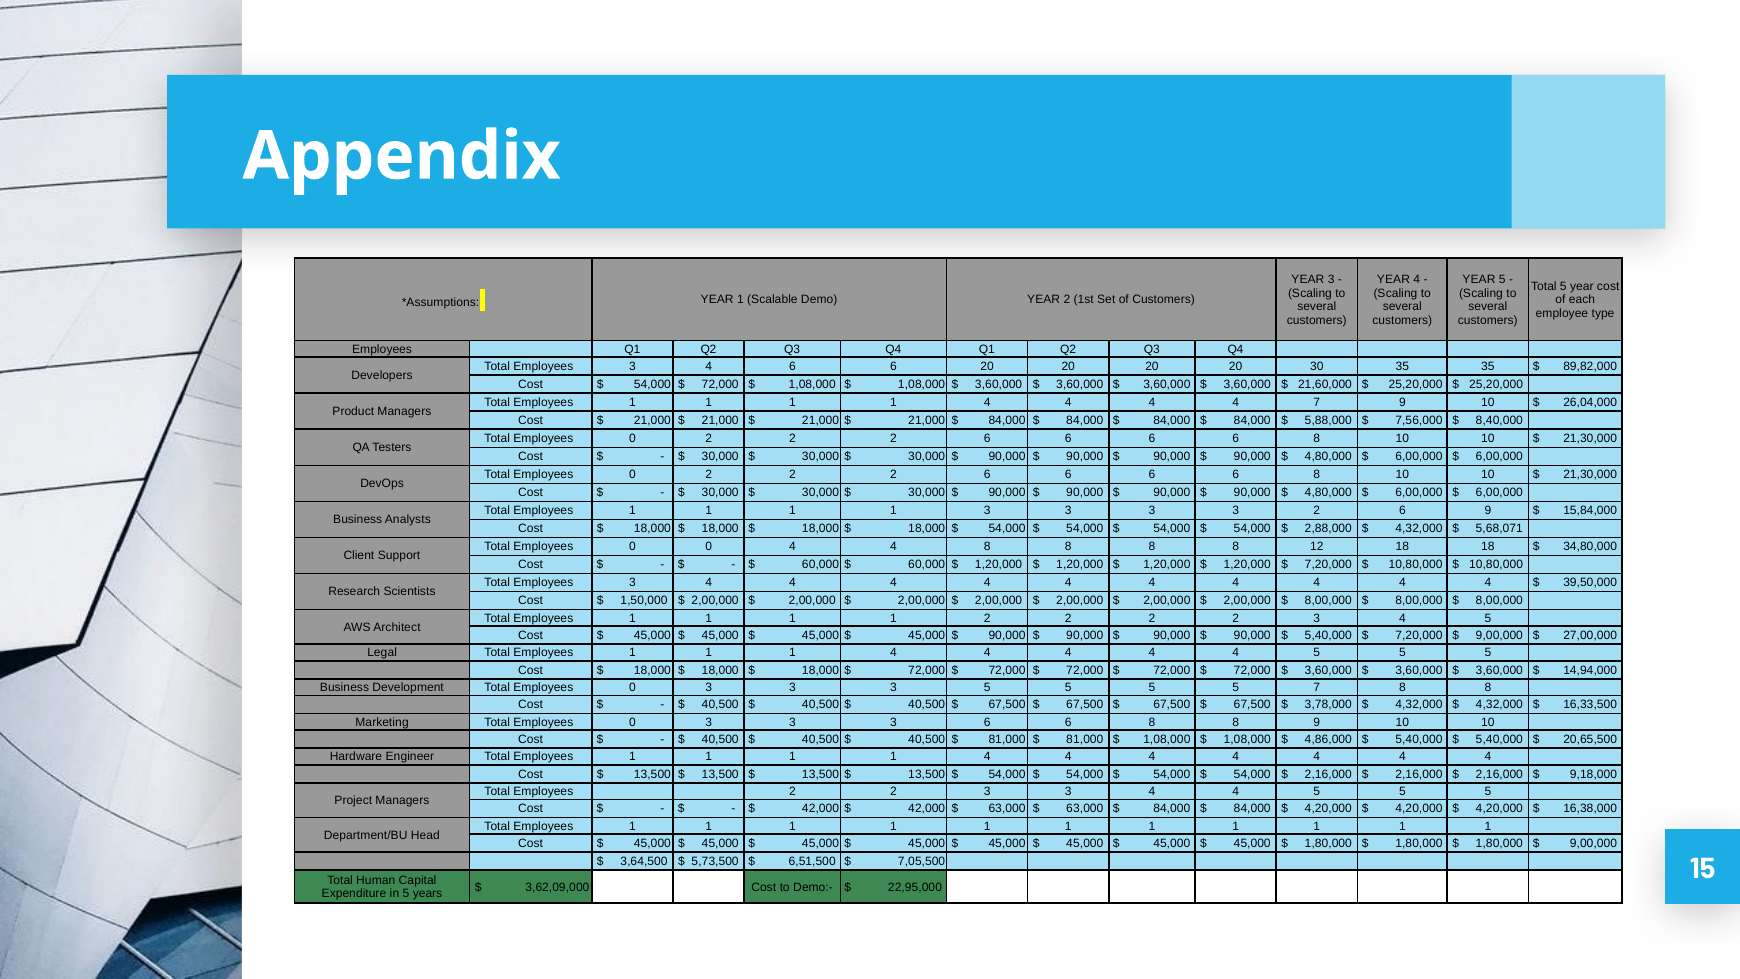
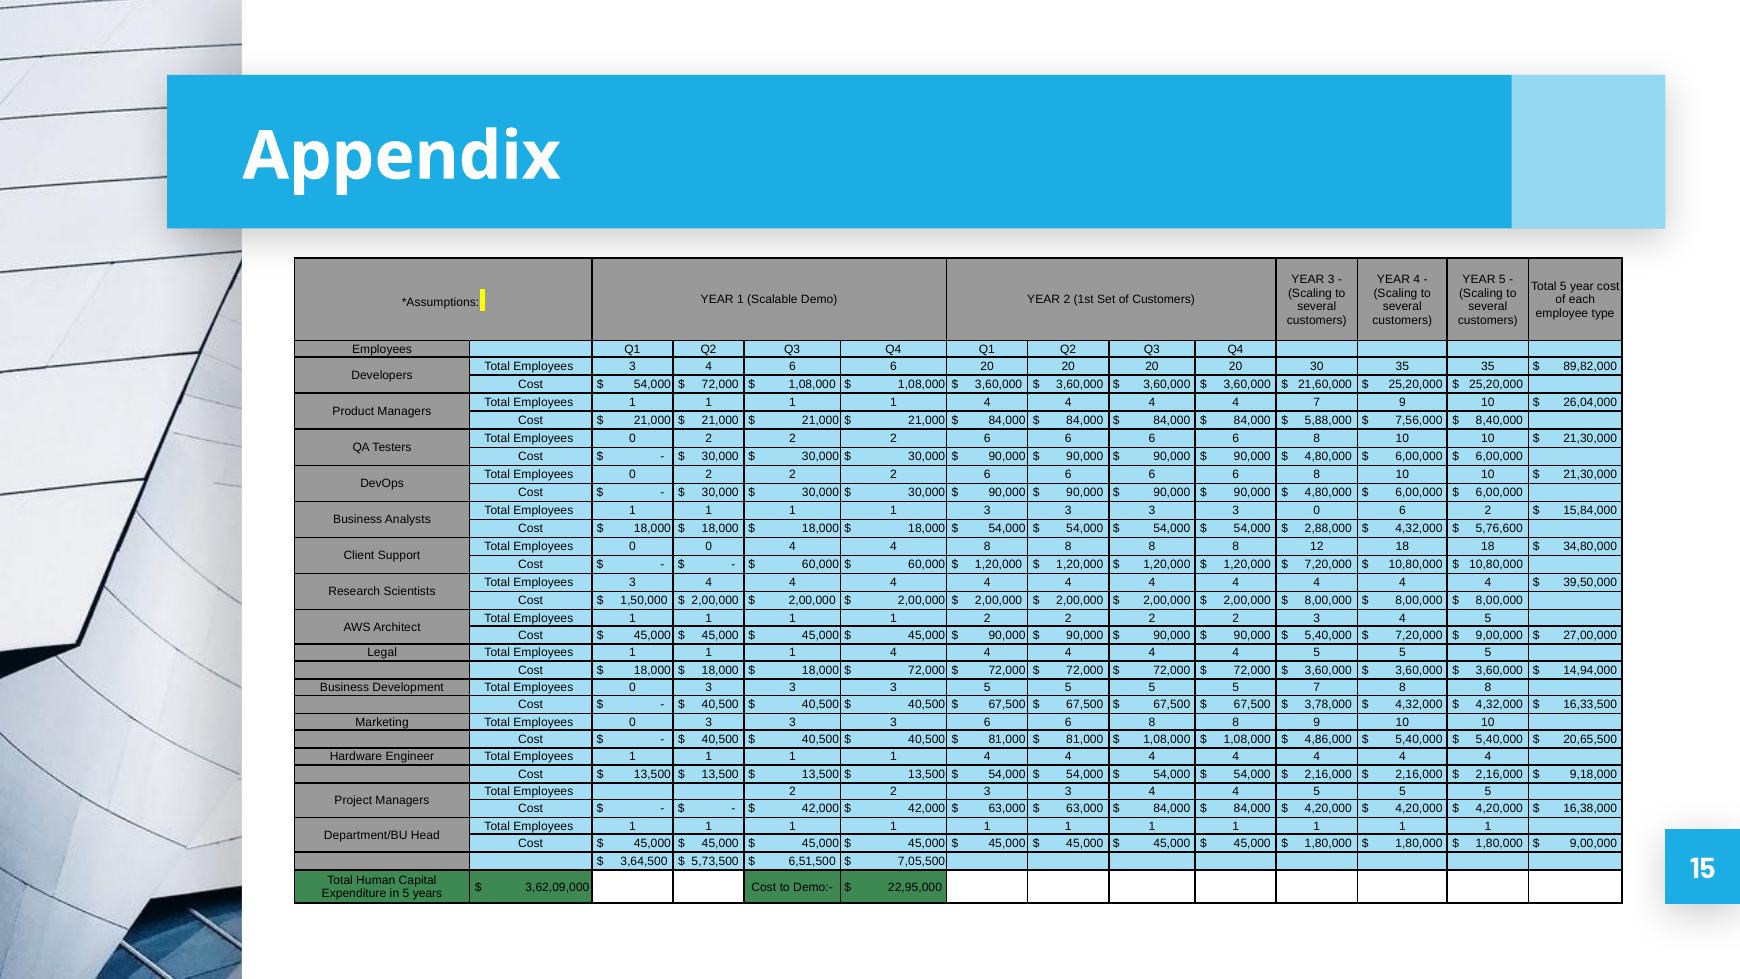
3 2: 2 -> 0
6 9: 9 -> 2
5,68,071: 5,68,071 -> 5,76,600
